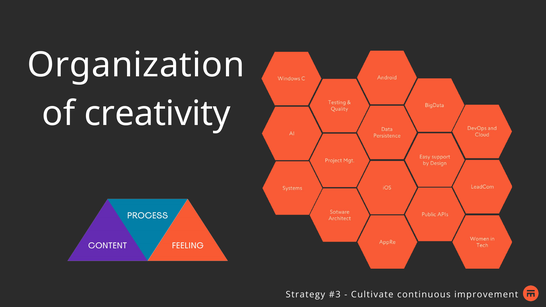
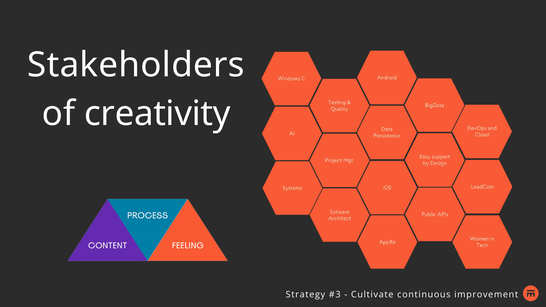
Organization: Organization -> Stakeholders
